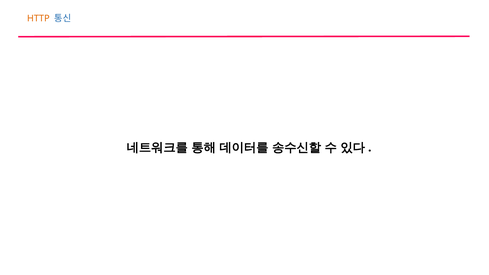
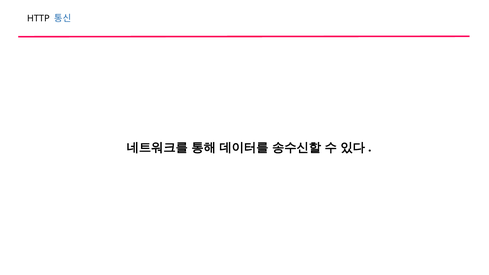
HTTP colour: orange -> black
